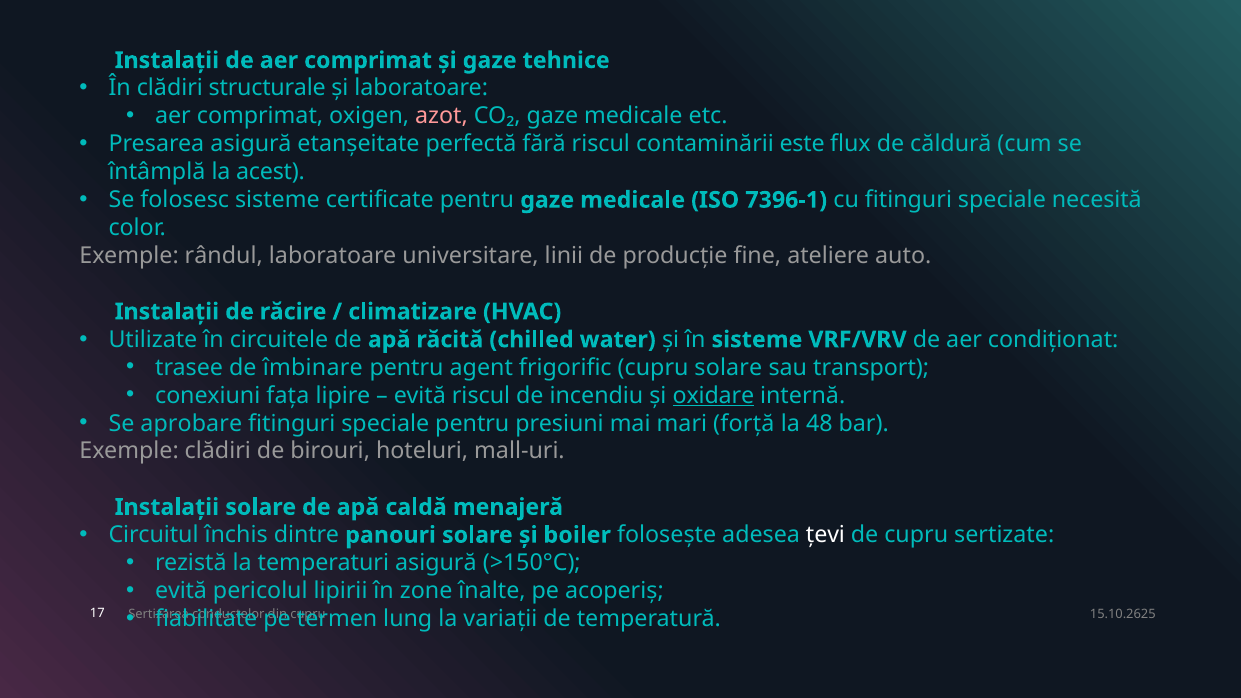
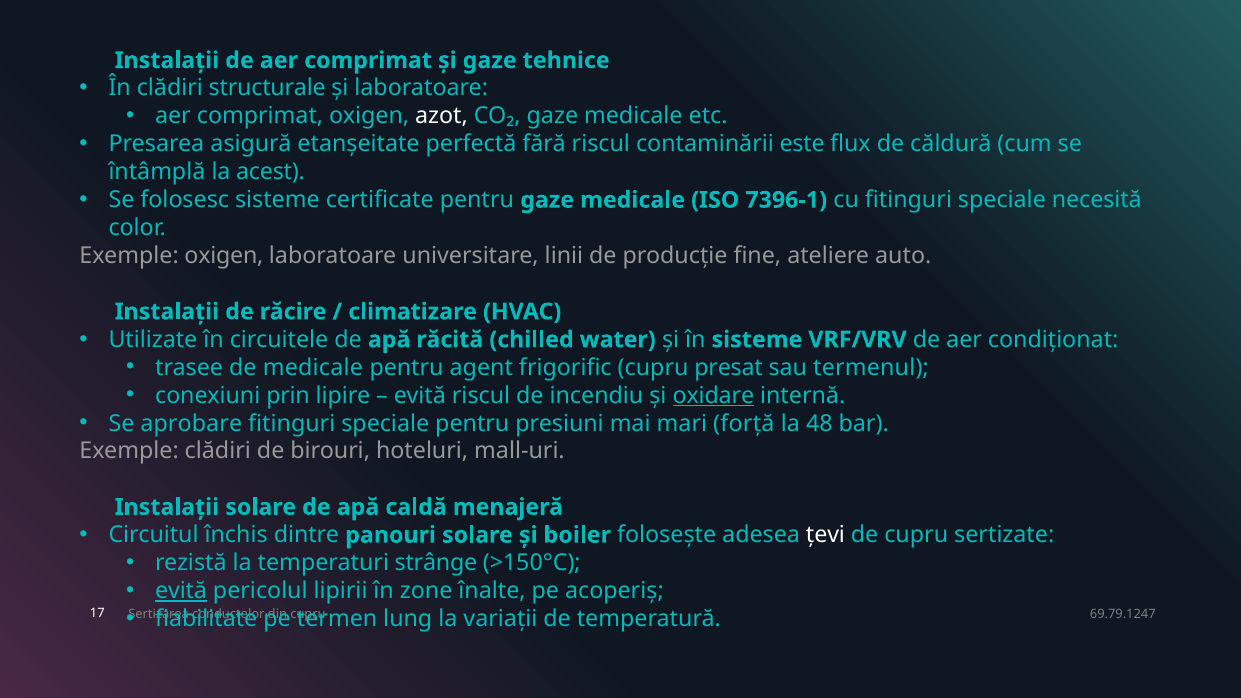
azot colour: pink -> white
Exemple rândul: rândul -> oxigen
de îmbinare: îmbinare -> medicale
cupru solare: solare -> presat
transport: transport -> termenul
fața: fața -> prin
temperaturi asigură: asigură -> strânge
evită at (181, 591) underline: none -> present
15.10.2625: 15.10.2625 -> 69.79.1247
